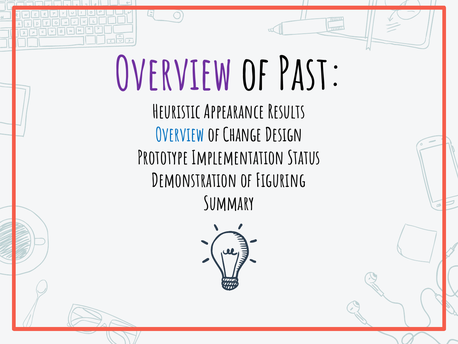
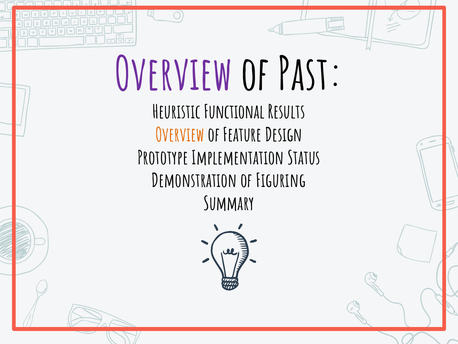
Appearance: Appearance -> Functional
Overview at (180, 135) colour: blue -> orange
Change: Change -> Feature
